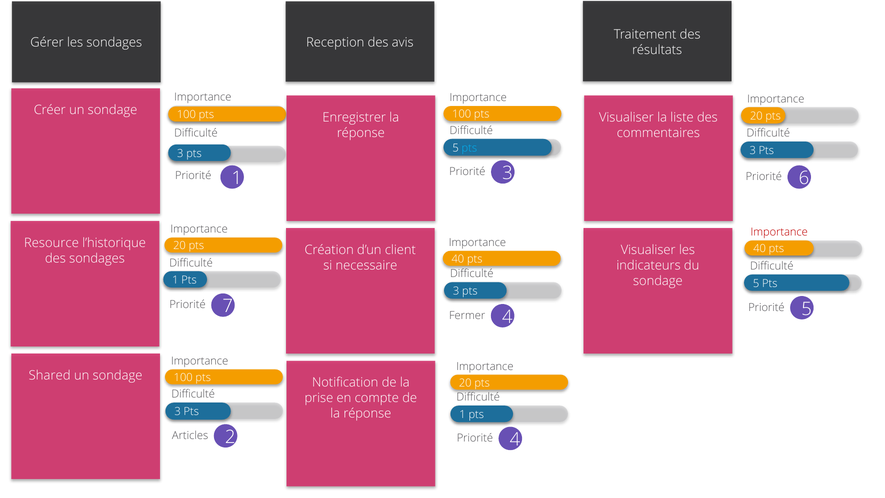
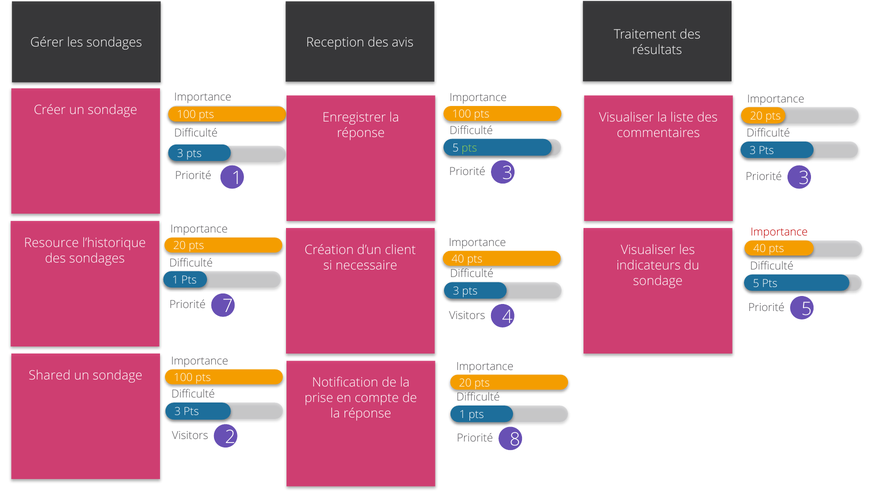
pts at (469, 148) colour: light blue -> light green
6 at (804, 178): 6 -> 3
Fermer at (467, 315): Fermer -> Visitors
Articles at (190, 435): Articles -> Visitors
Priorité 4: 4 -> 8
